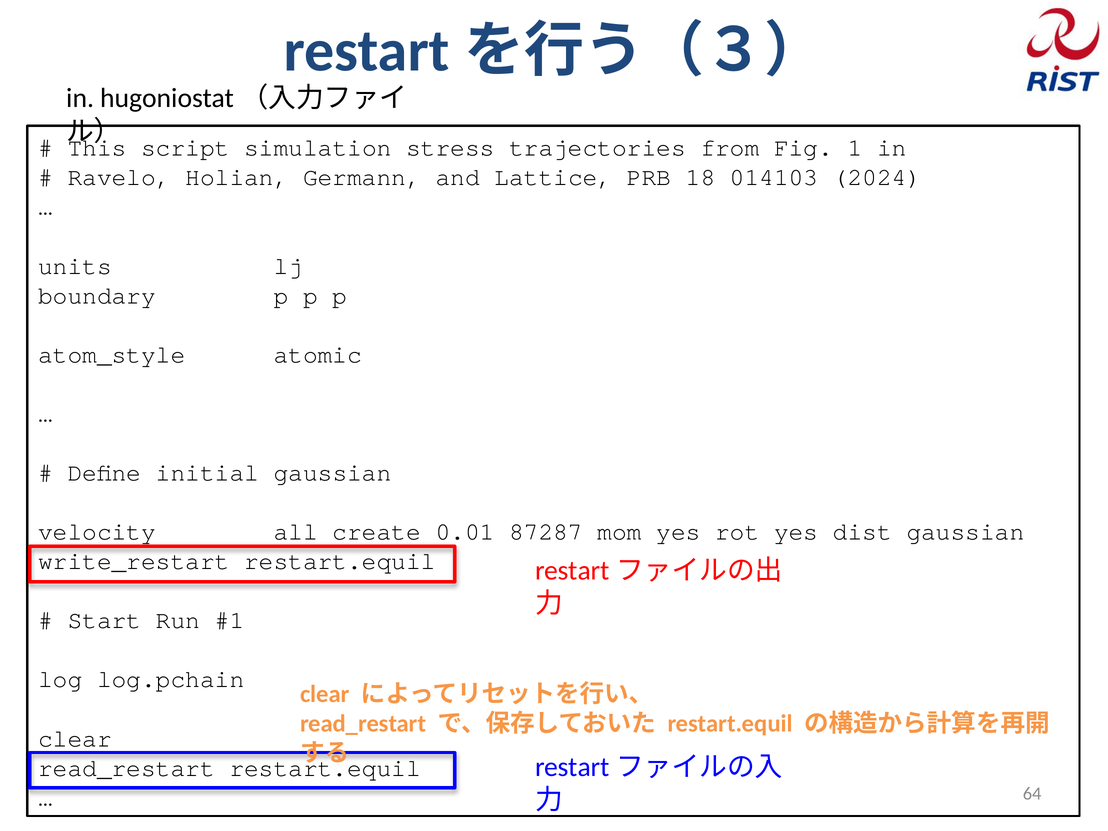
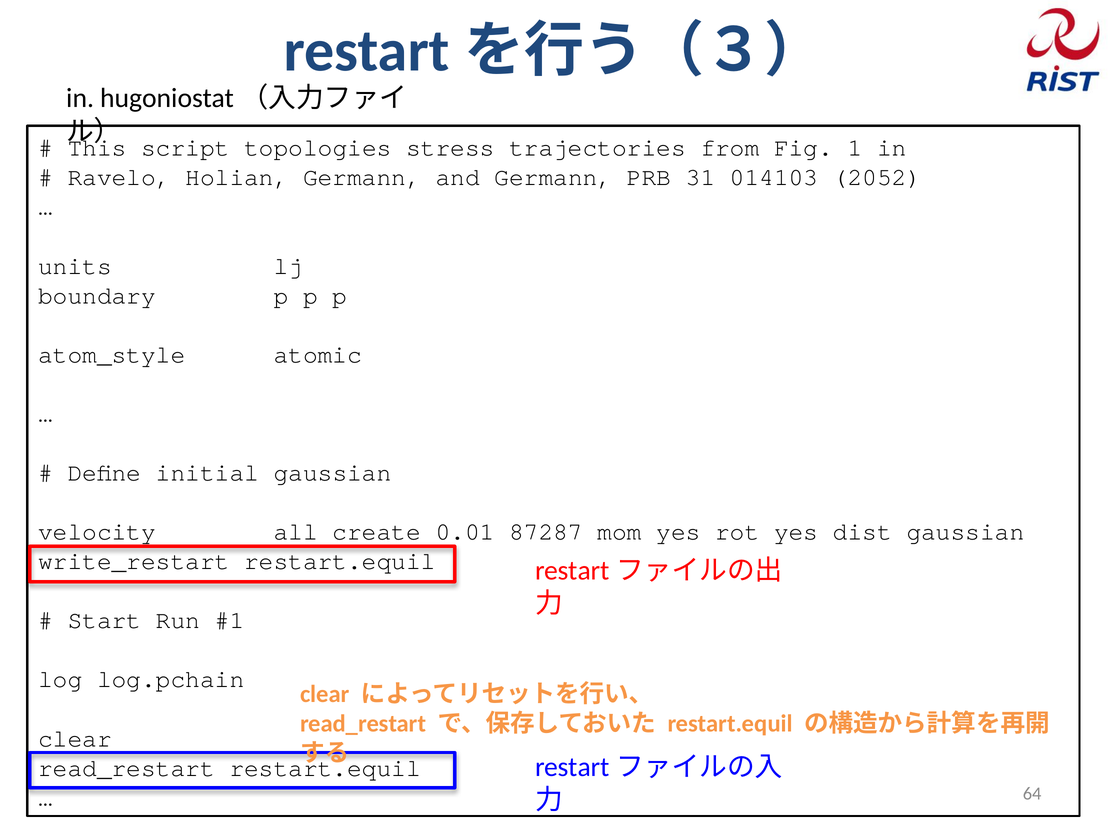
simulation: simulation -> topologies
and Lattice: Lattice -> Germann
18: 18 -> 31
2024: 2024 -> 2052
